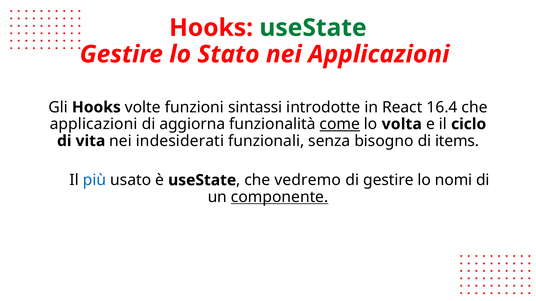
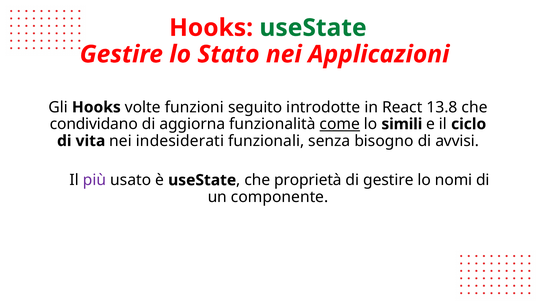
sintassi: sintassi -> seguito
16.4: 16.4 -> 13.8
applicazioni at (94, 124): applicazioni -> condividano
volta: volta -> simili
items: items -> avvisi
più colour: blue -> purple
vedremo: vedremo -> proprietà
componente underline: present -> none
